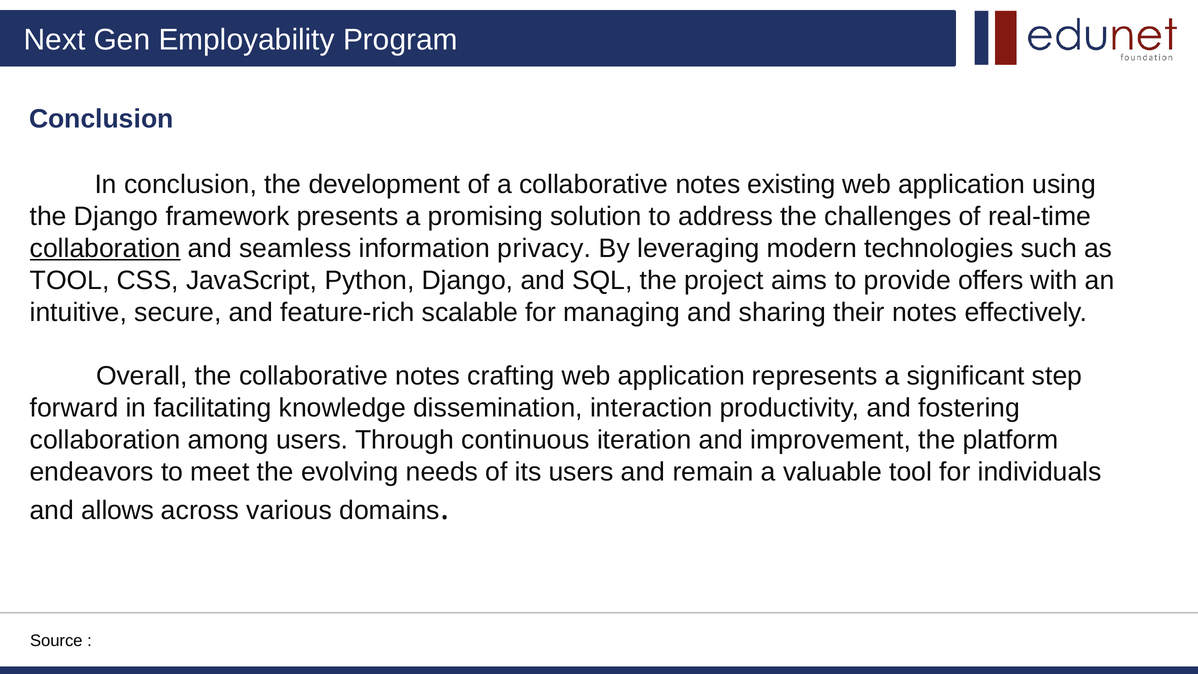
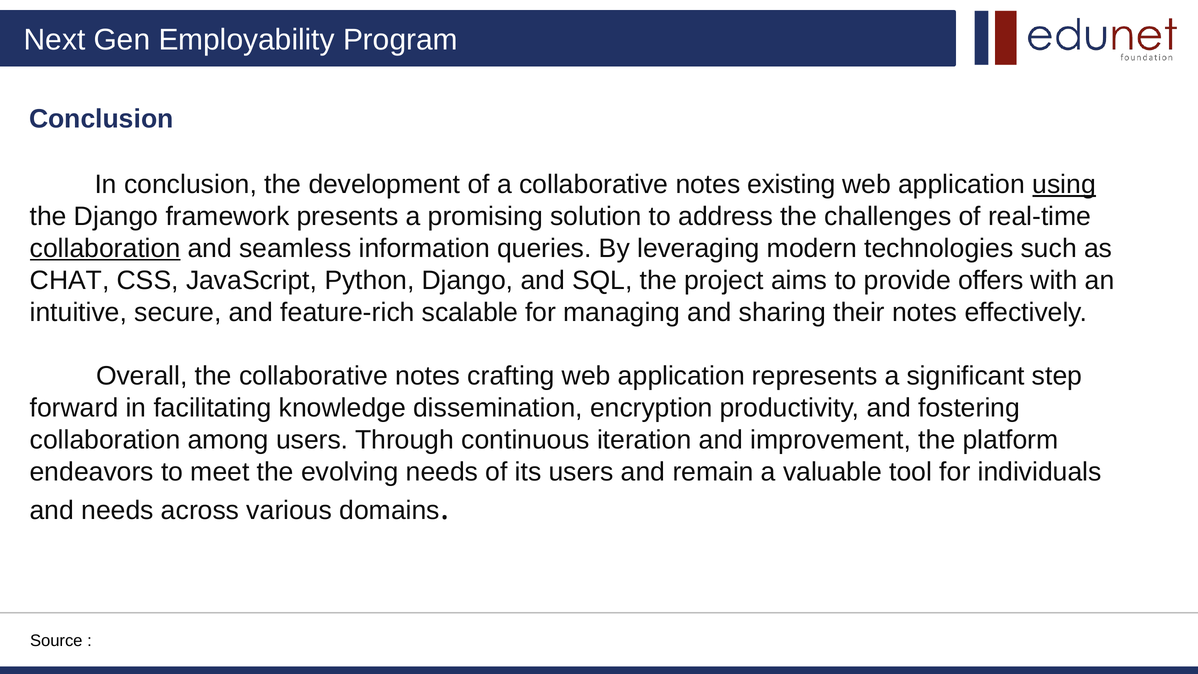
using underline: none -> present
privacy: privacy -> queries
TOOL at (70, 280): TOOL -> CHAT
interaction: interaction -> encryption
and allows: allows -> needs
